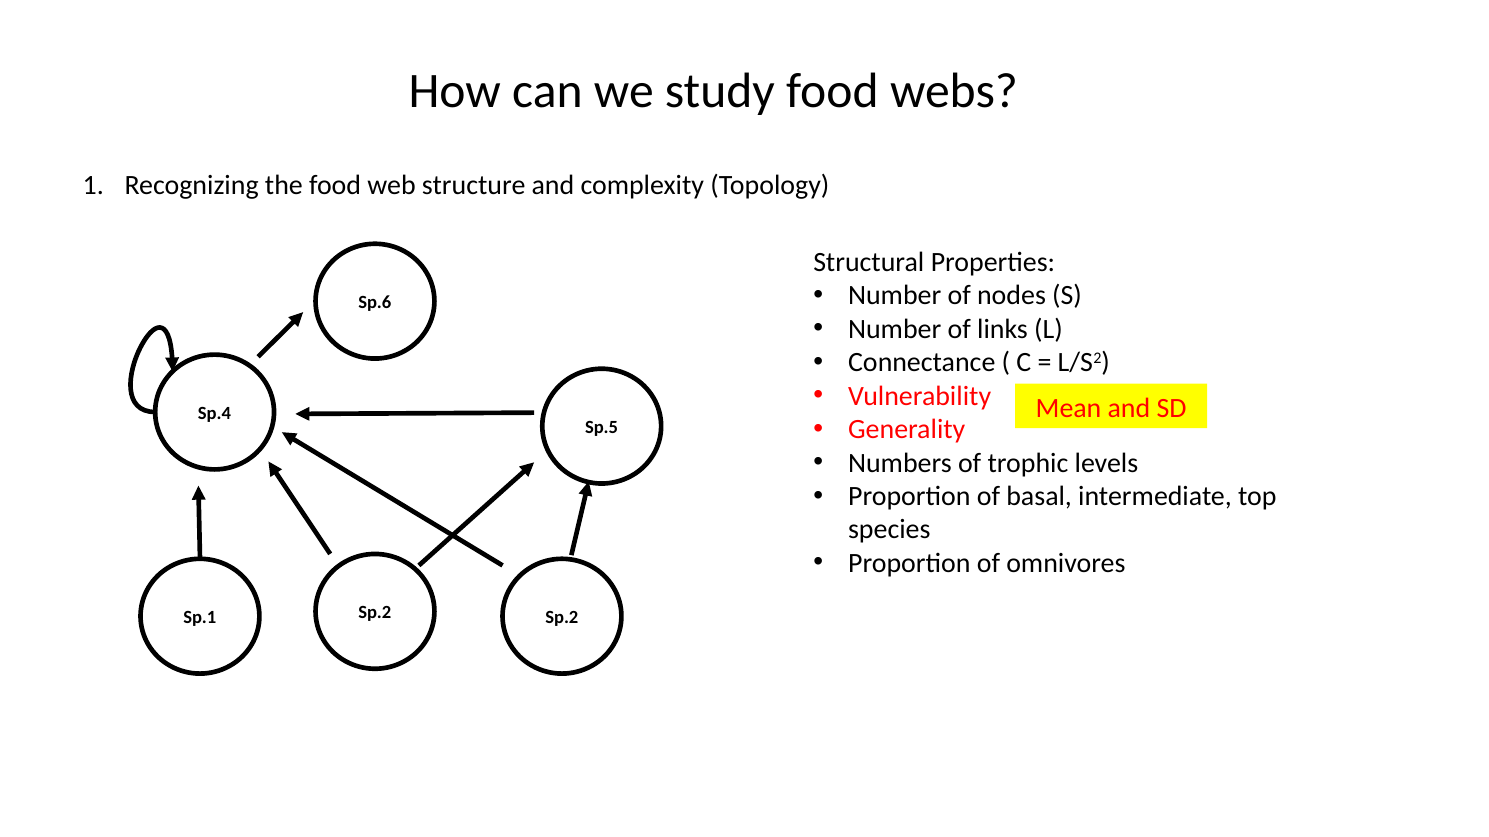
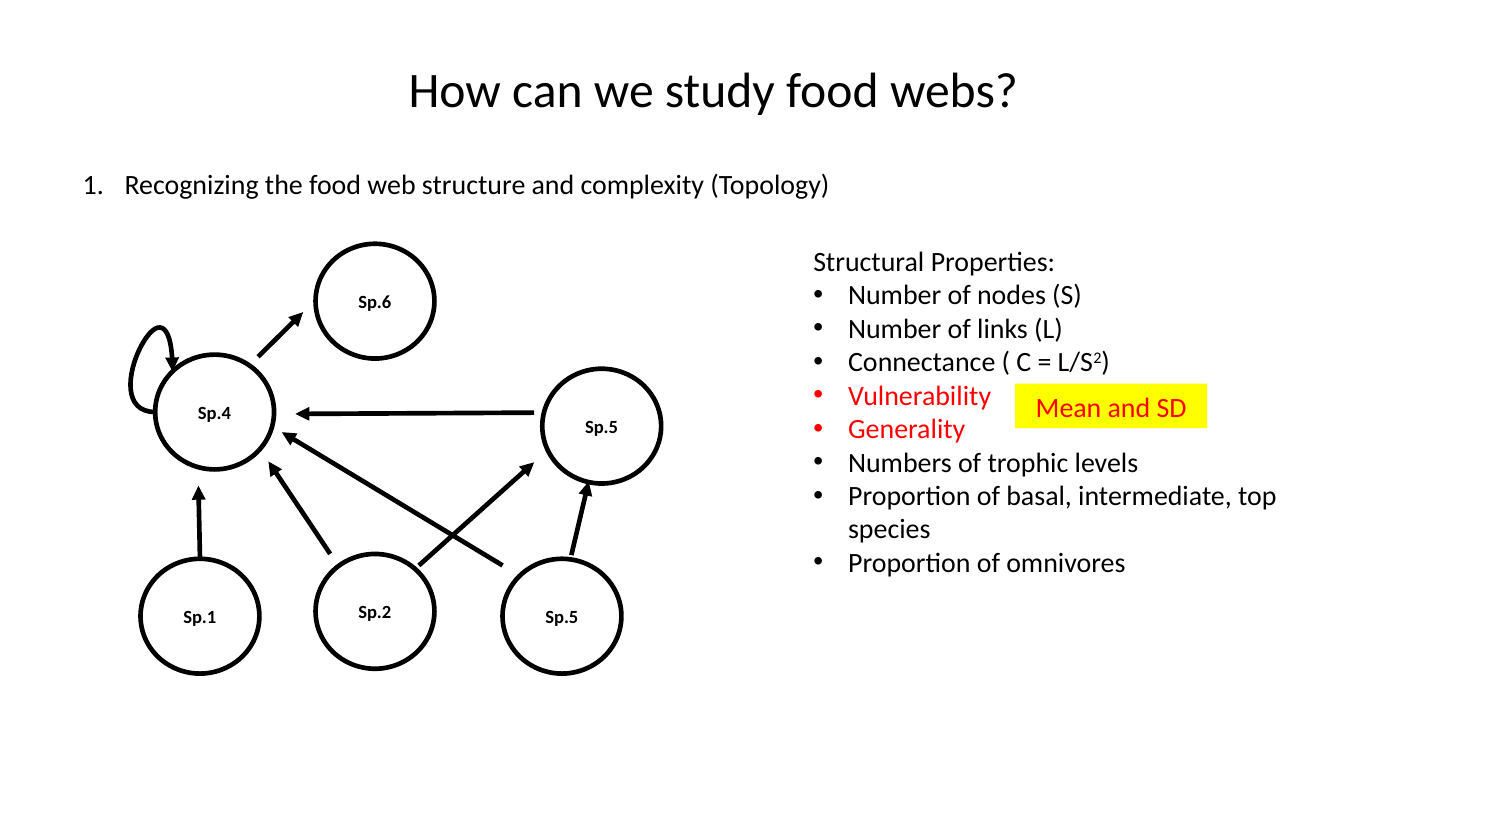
Sp.2 at (562, 618): Sp.2 -> Sp.5
